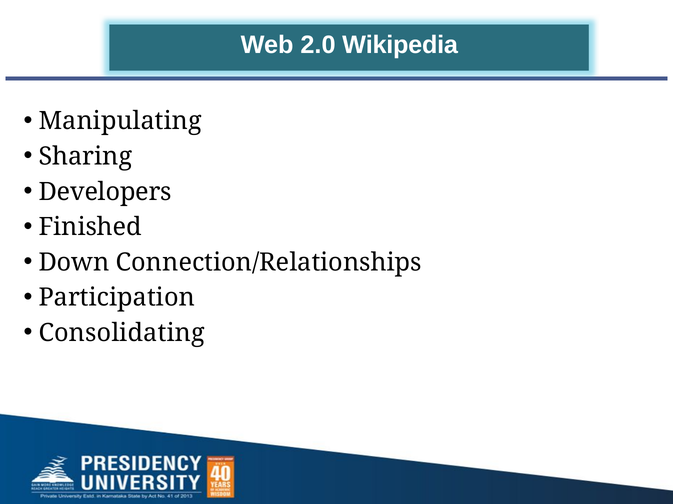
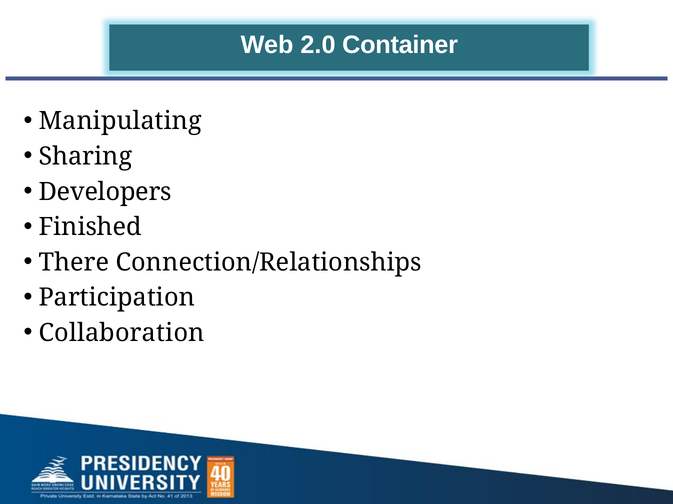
Wikipedia: Wikipedia -> Container
Down: Down -> There
Consolidating: Consolidating -> Collaboration
